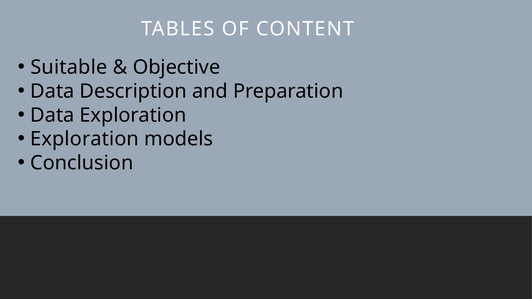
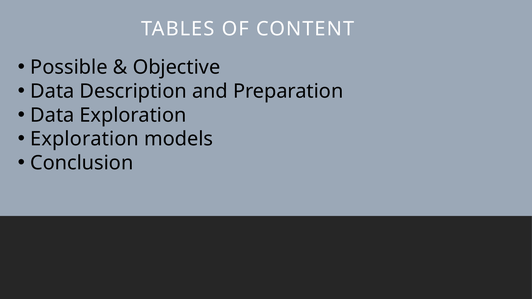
Suitable: Suitable -> Possible
